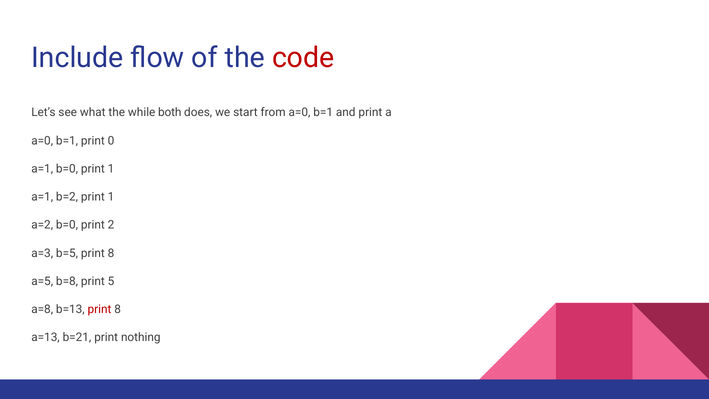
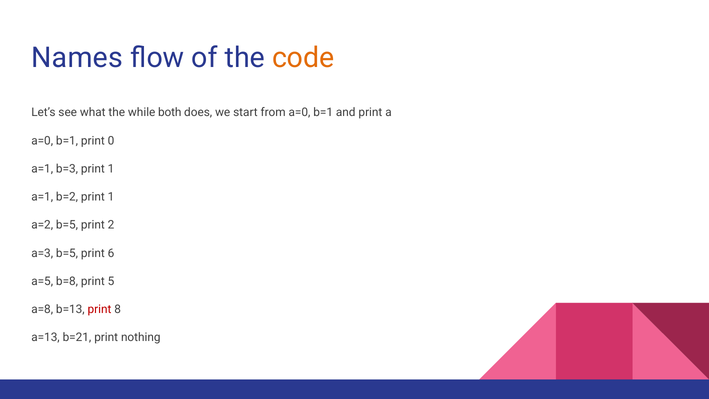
Include: Include -> Names
code colour: red -> orange
a=1 b=0: b=0 -> b=3
a=2 b=0: b=0 -> b=5
b=5 print 8: 8 -> 6
